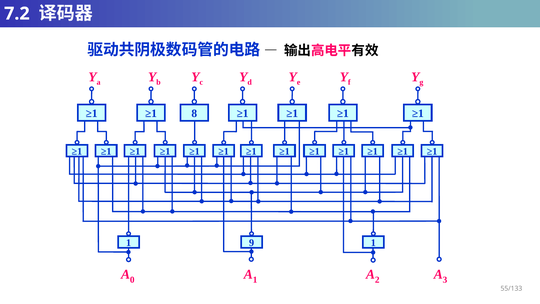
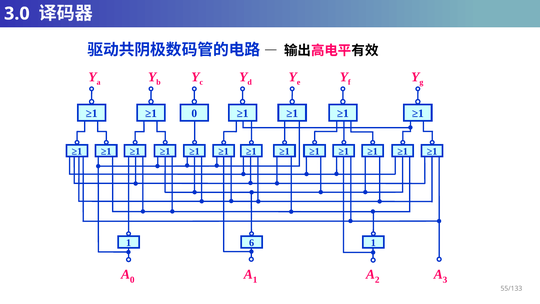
7.2: 7.2 -> 3.0
≥1 8: 8 -> 0
9: 9 -> 6
